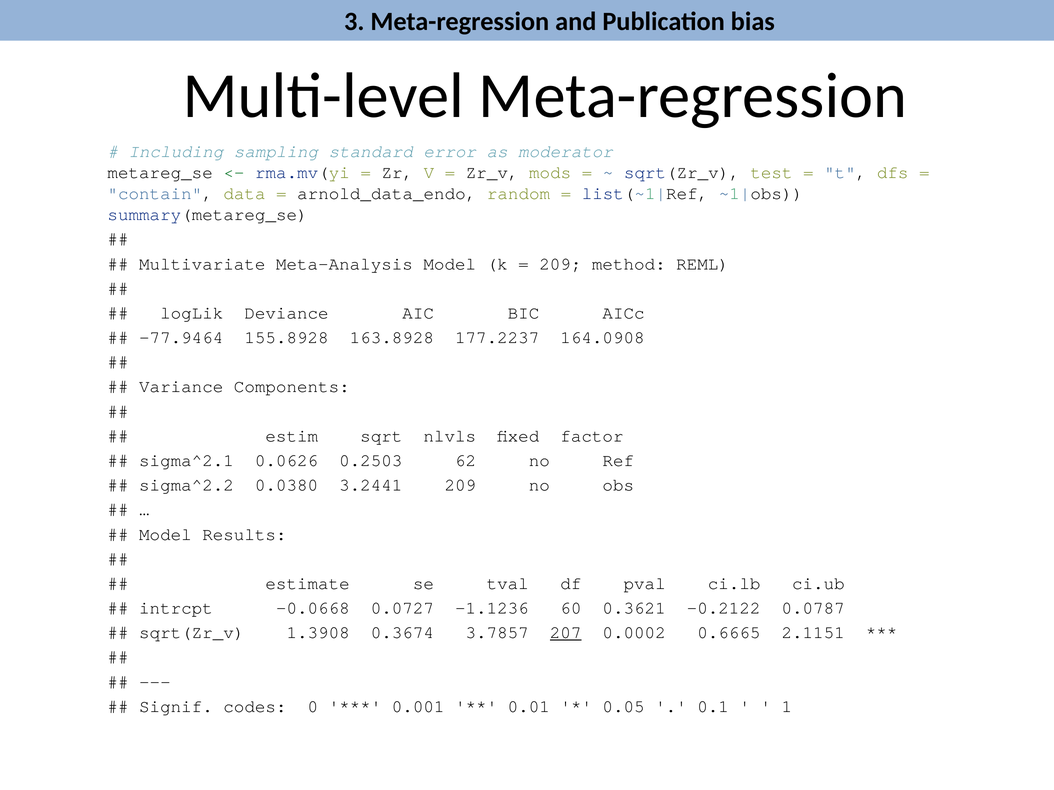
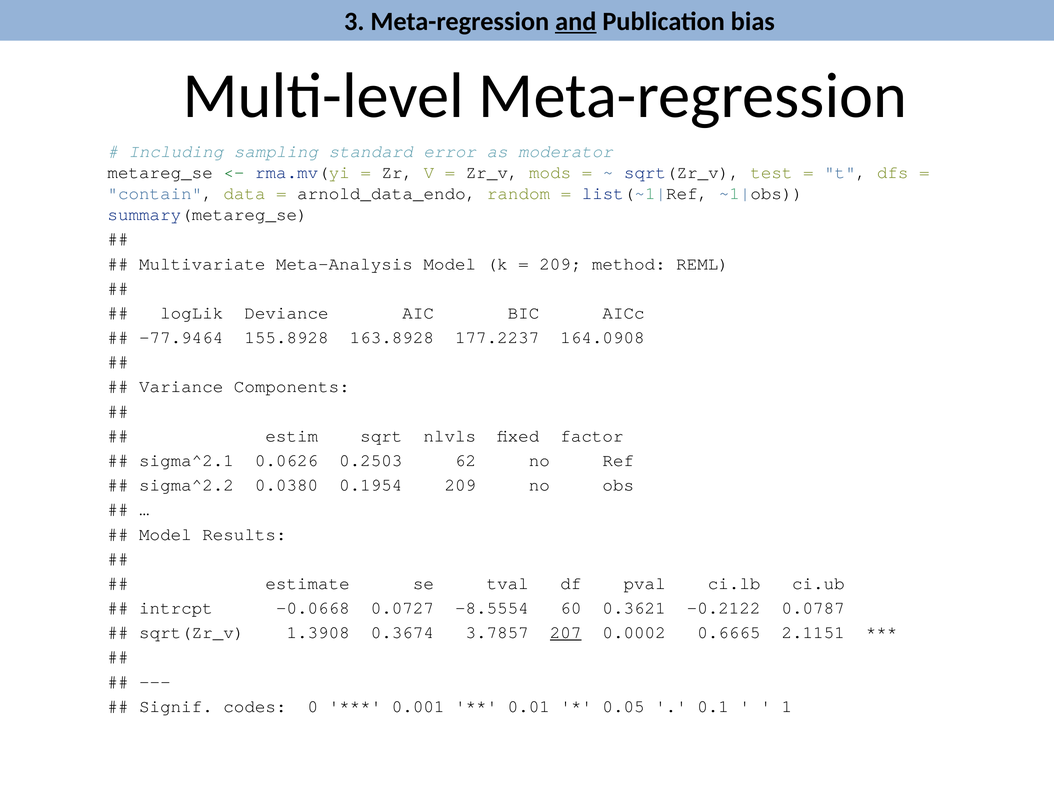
and underline: none -> present
3.2441: 3.2441 -> 0.1954
-1.1236: -1.1236 -> -8.5554
